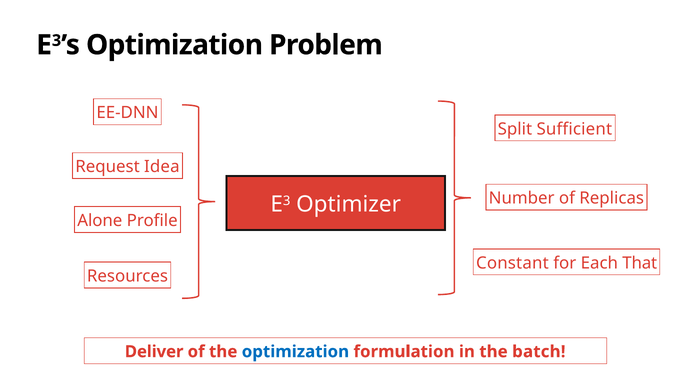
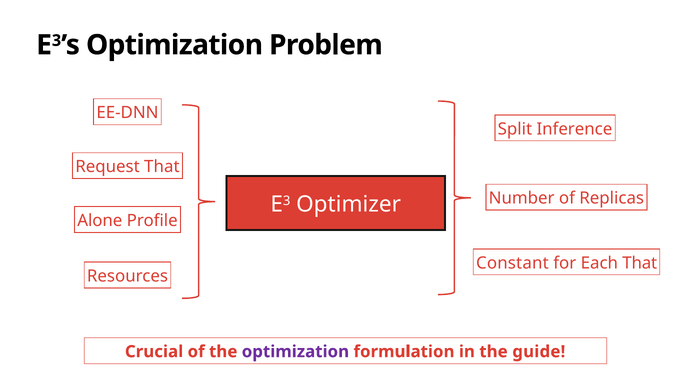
Sufficient: Sufficient -> Inference
Request Idea: Idea -> That
Deliver: Deliver -> Crucial
optimization at (295, 351) colour: blue -> purple
batch: batch -> guide
